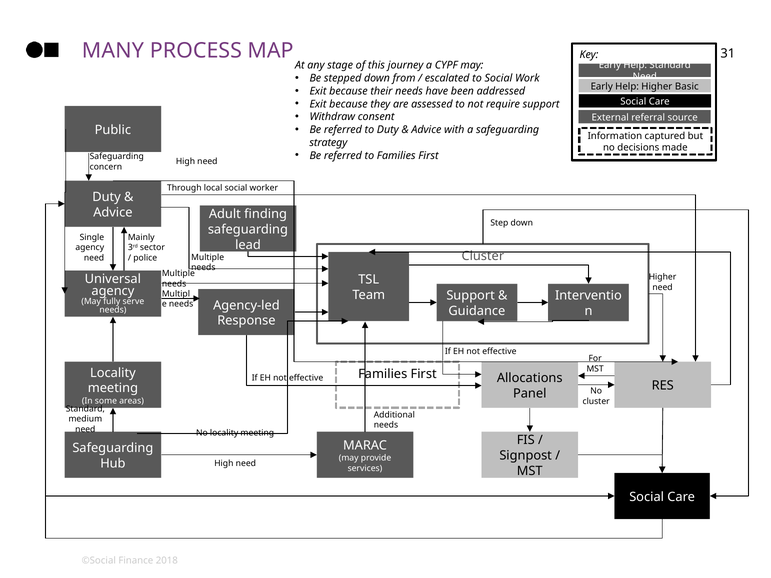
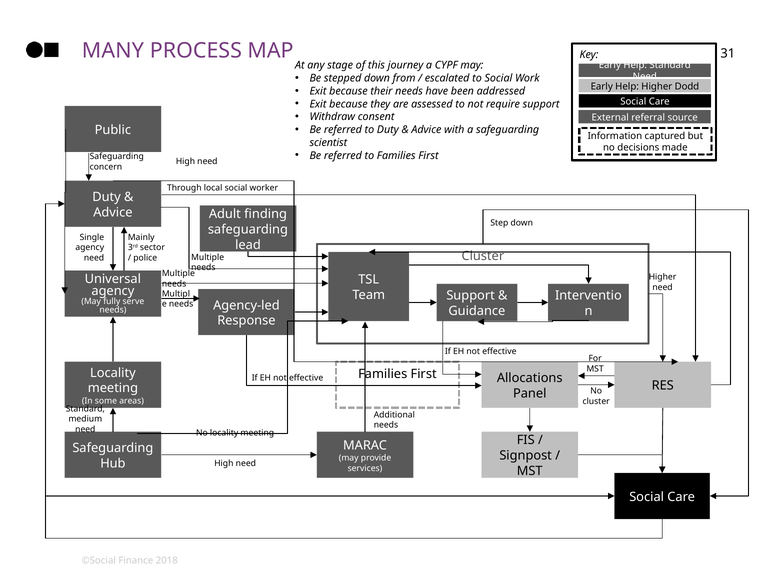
Basic: Basic -> Dodd
strategy: strategy -> scientist
